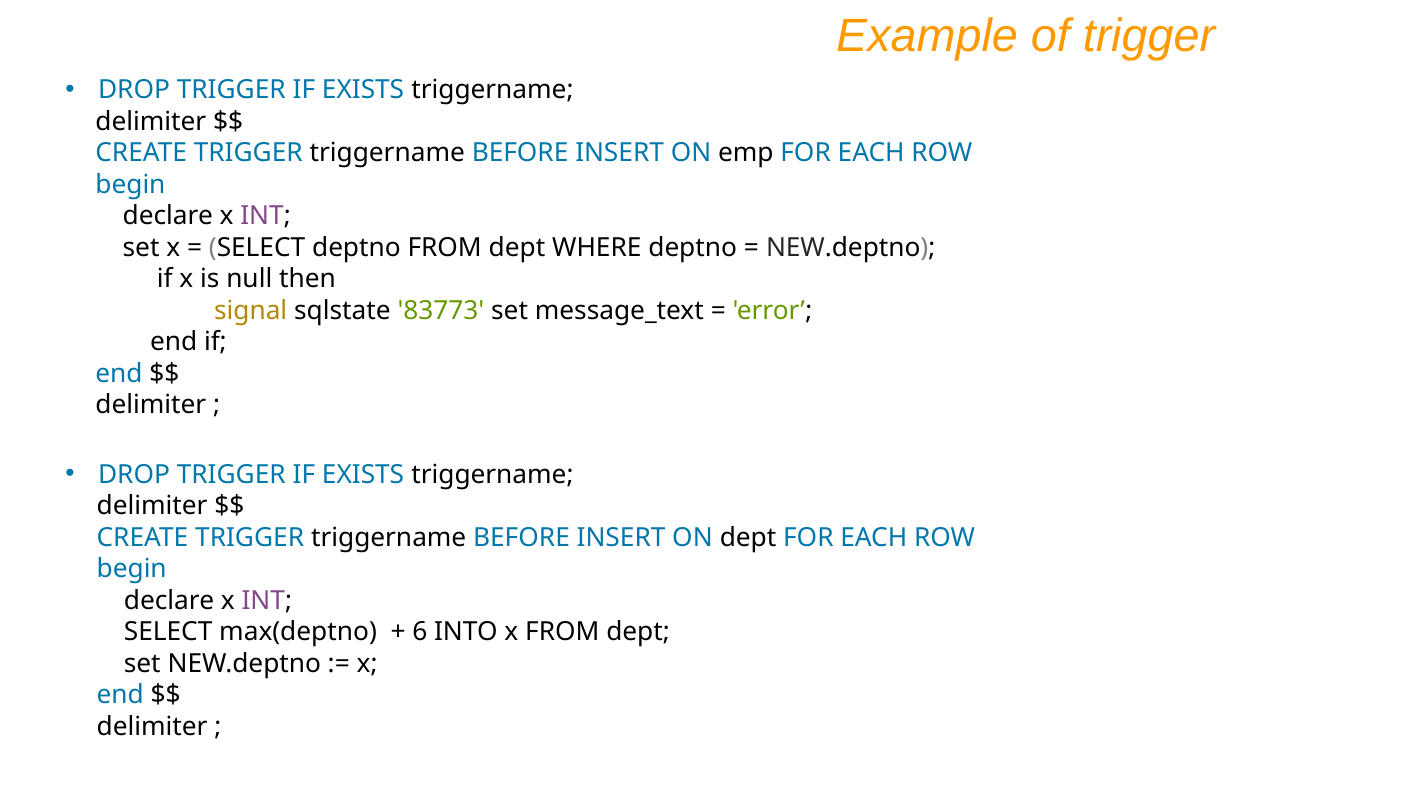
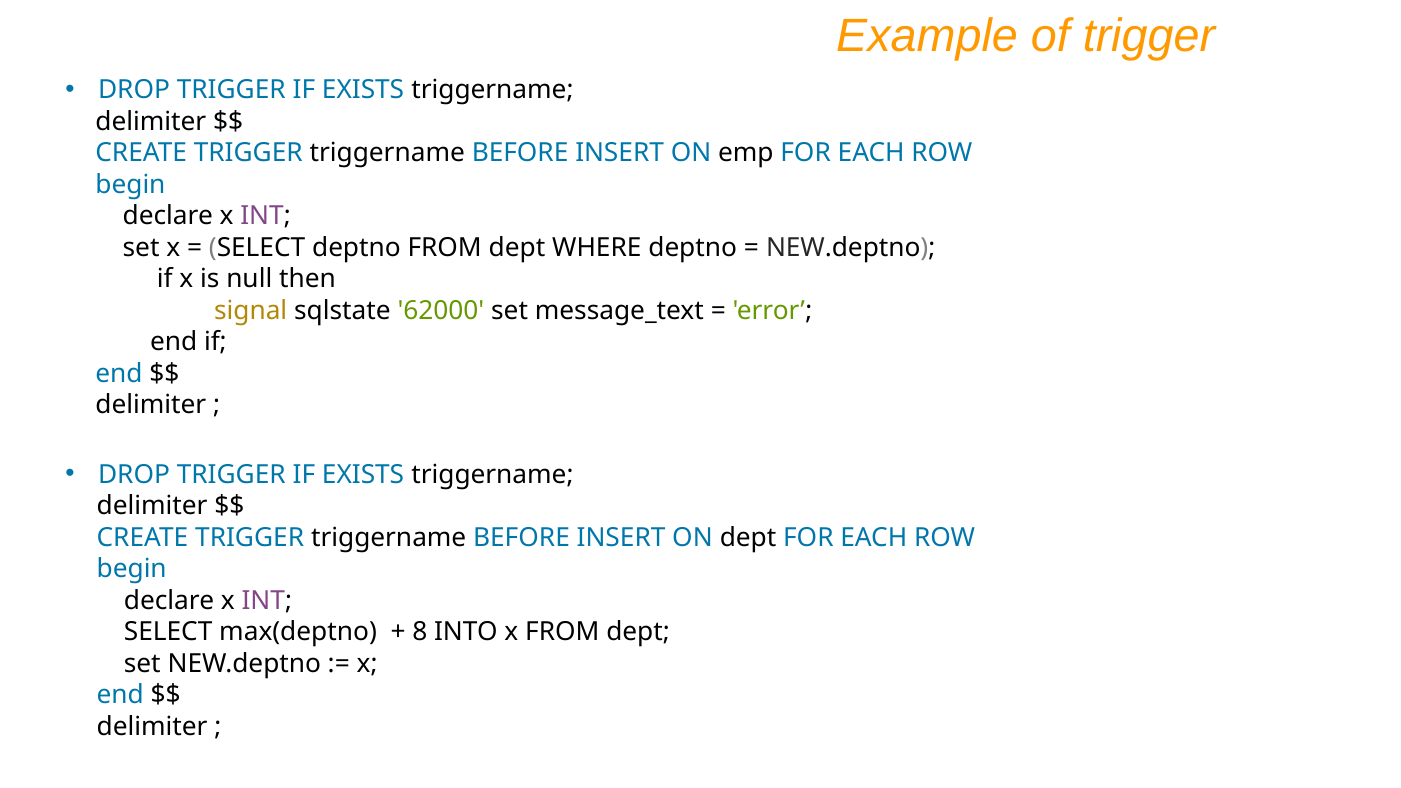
83773: 83773 -> 62000
6: 6 -> 8
